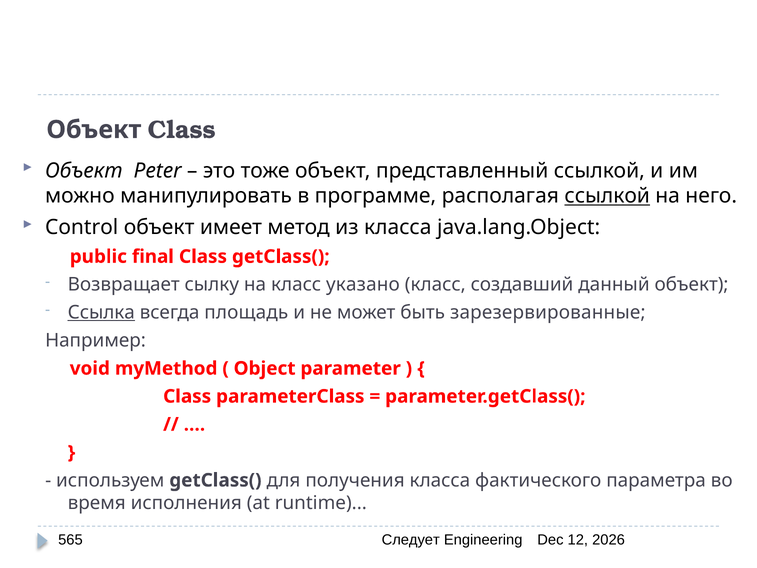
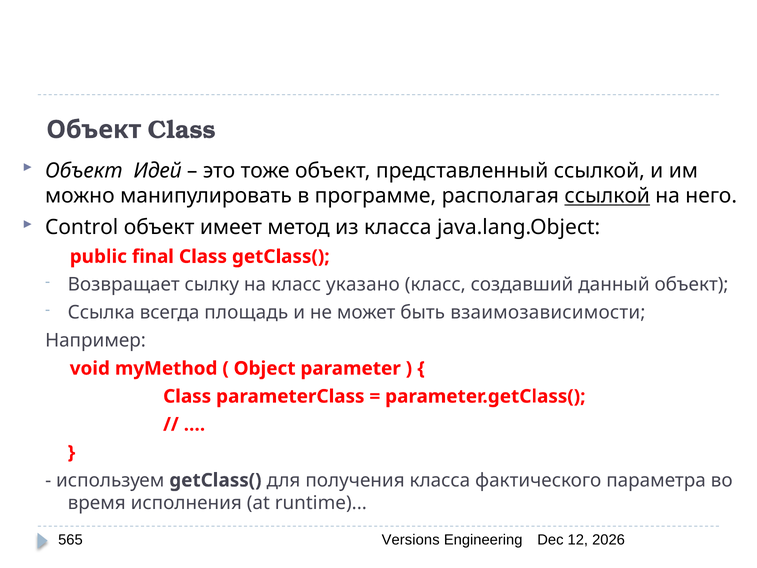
Peter: Peter -> Идей
Ссылка underline: present -> none
зарезервированные: зарезервированные -> взаимозависимости
Следует: Следует -> Versions
